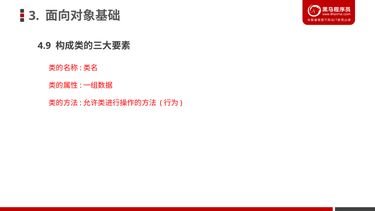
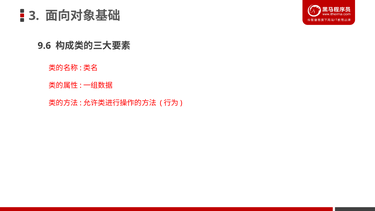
4.9: 4.9 -> 9.6
